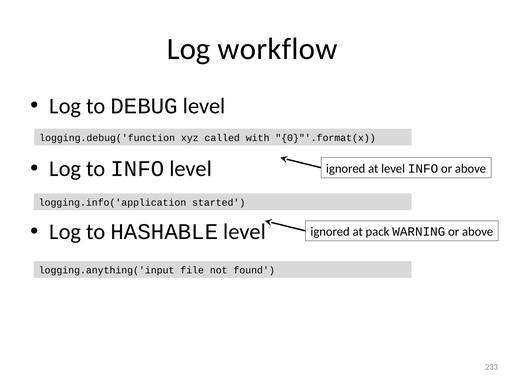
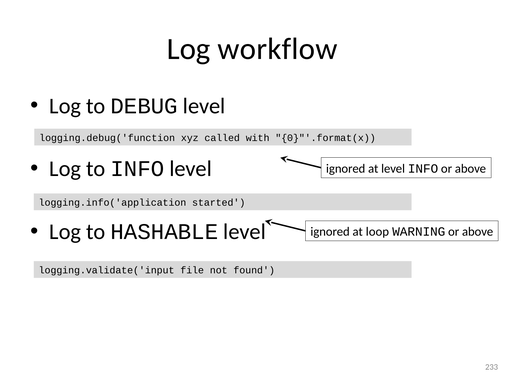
pack: pack -> loop
logging.anything('input: logging.anything('input -> logging.validate('input
